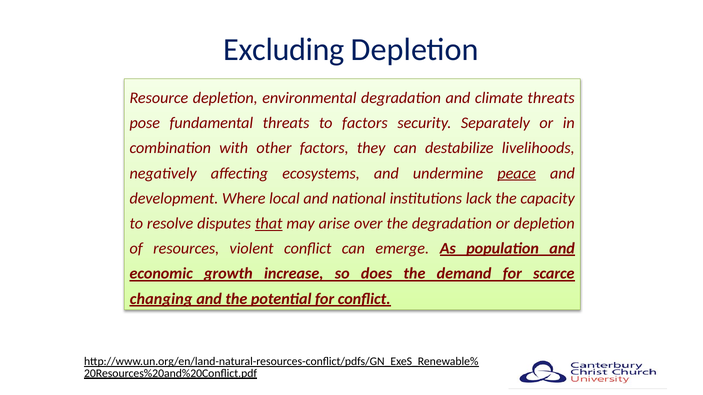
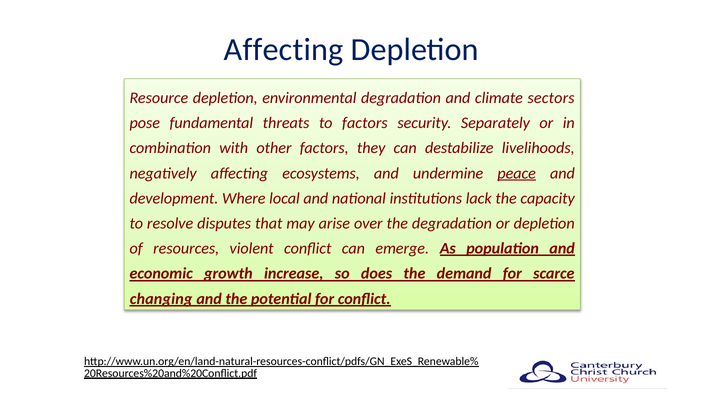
Excluding at (284, 50): Excluding -> Affecting
climate threats: threats -> sectors
that underline: present -> none
